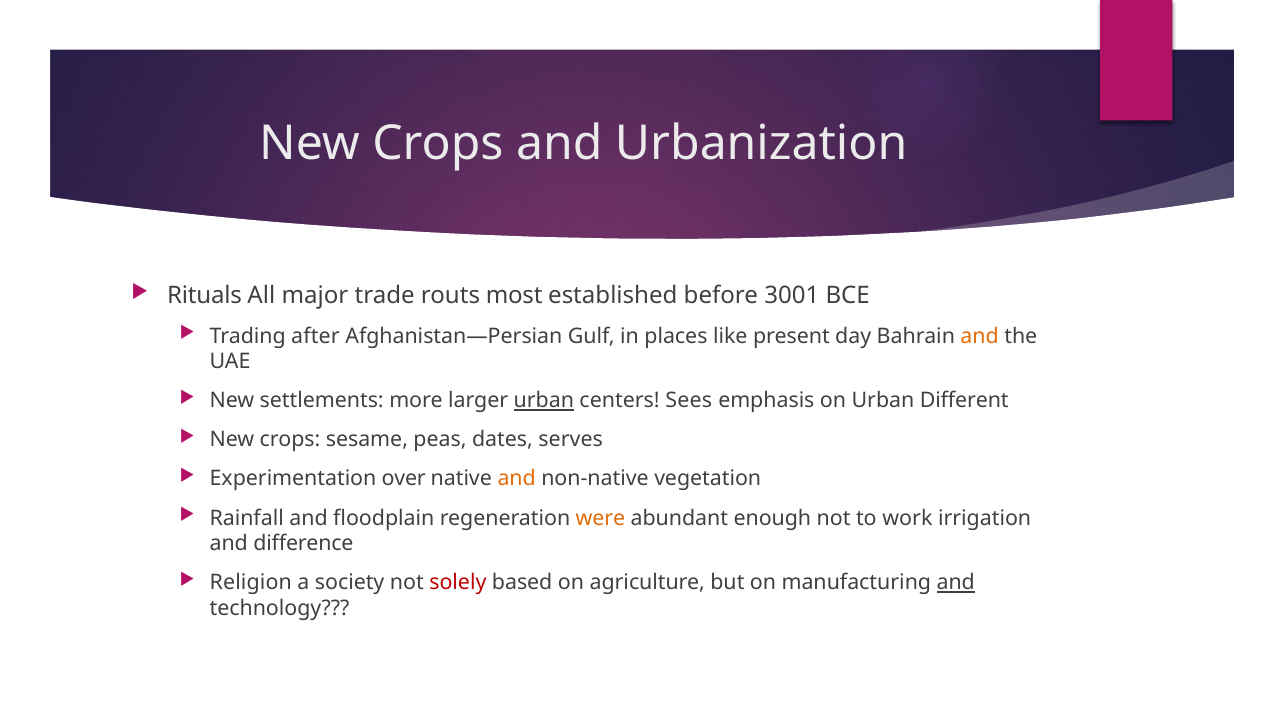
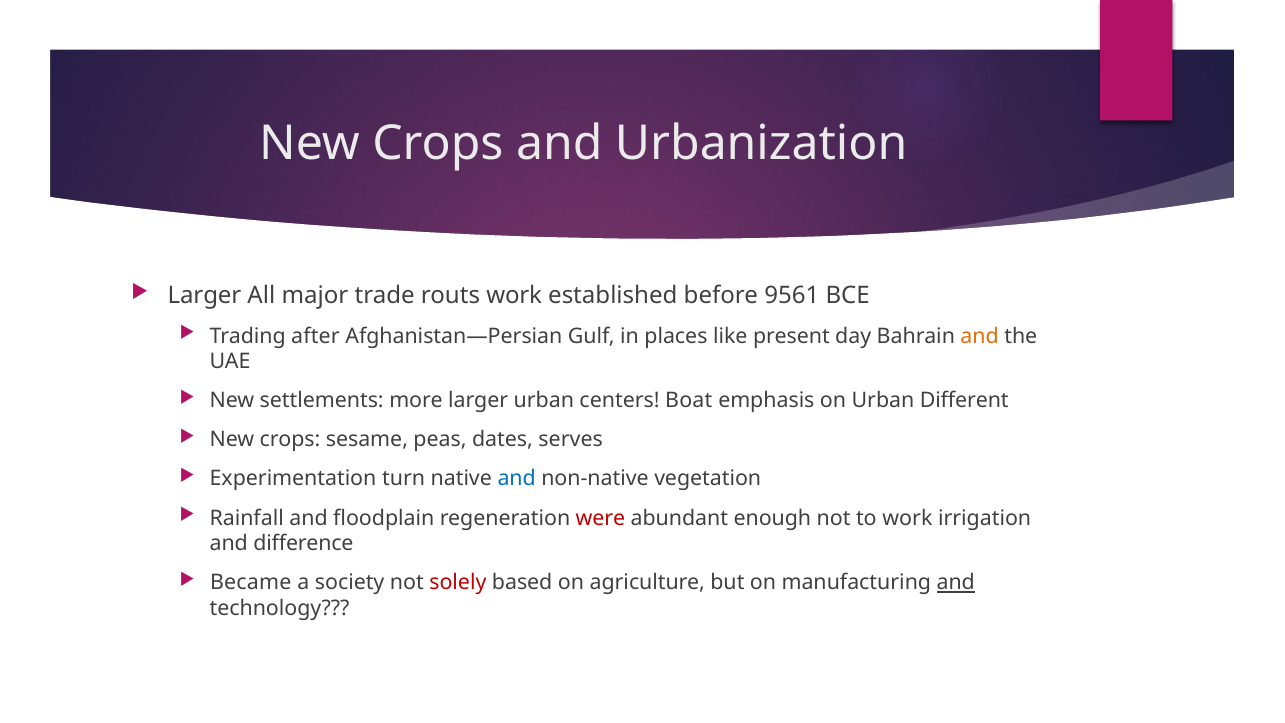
Rituals at (205, 295): Rituals -> Larger
routs most: most -> work
3001: 3001 -> 9561
urban at (544, 401) underline: present -> none
Sees: Sees -> Boat
over: over -> turn
and at (517, 479) colour: orange -> blue
were colour: orange -> red
Religion: Religion -> Became
